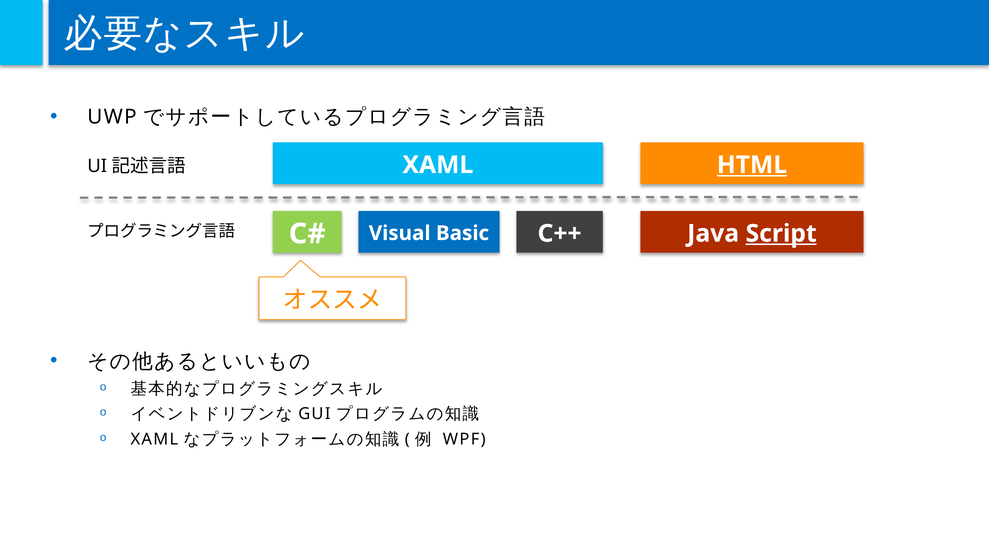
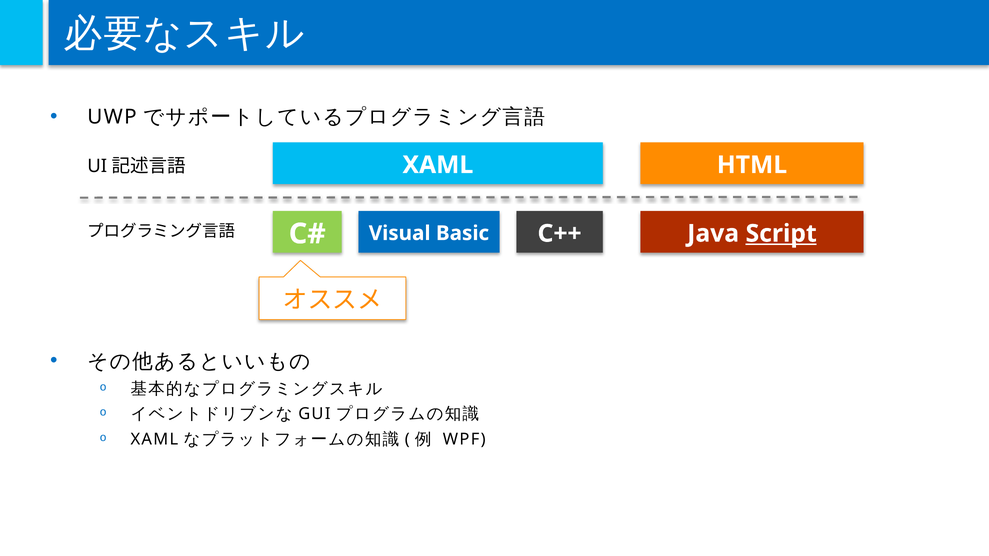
HTML underline: present -> none
